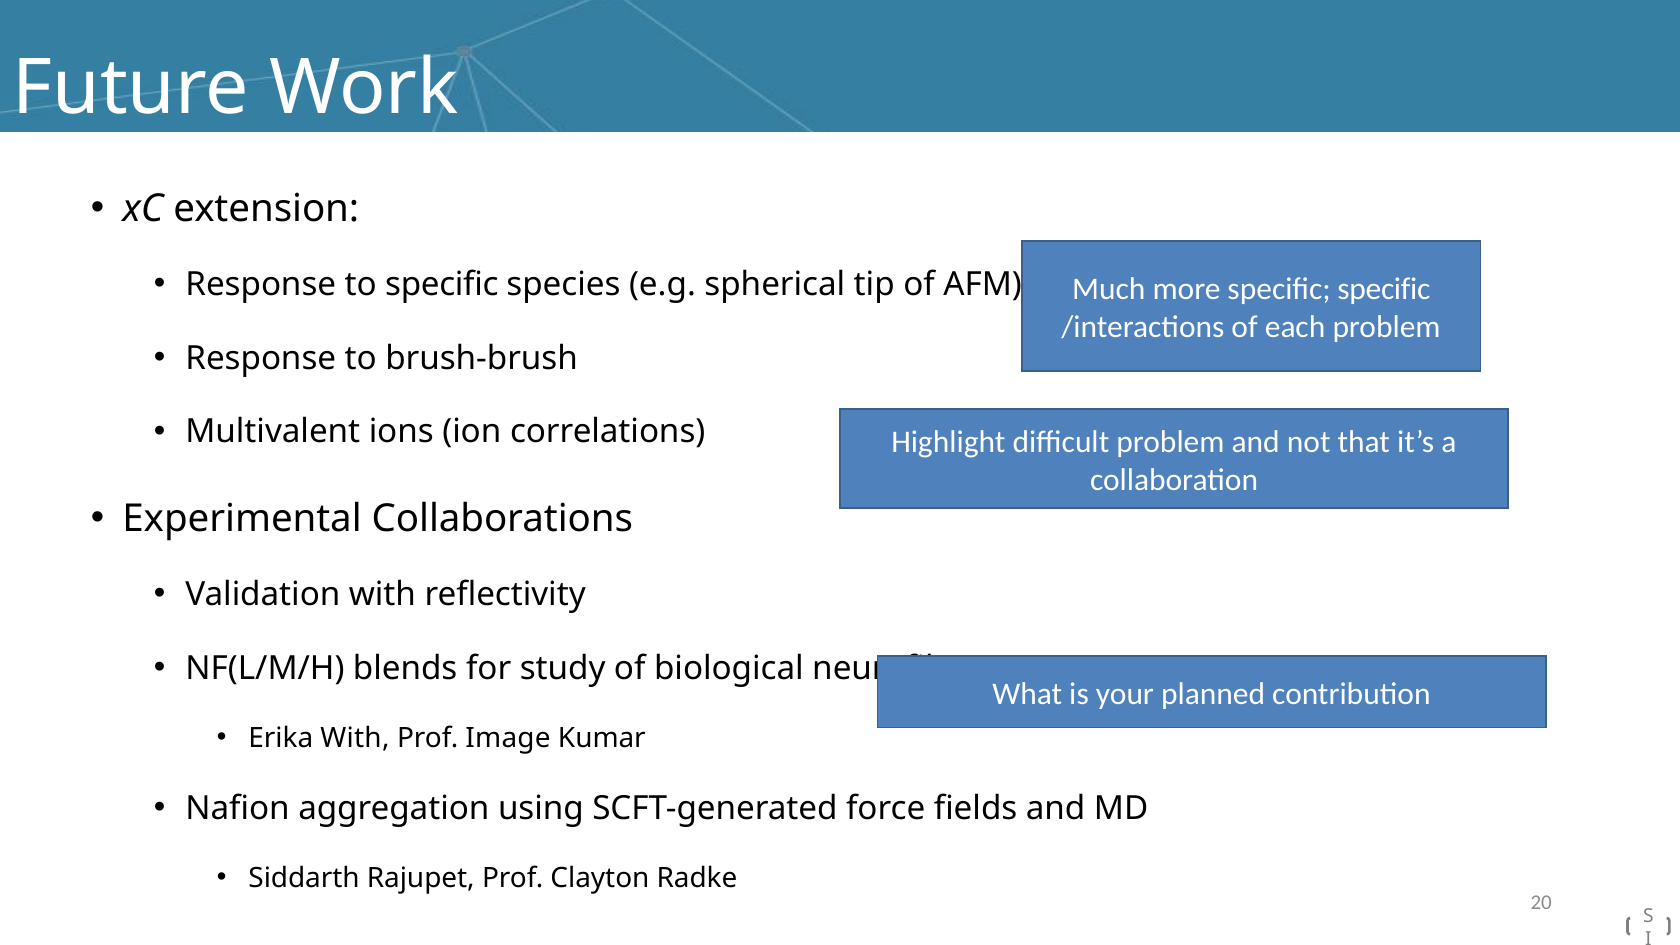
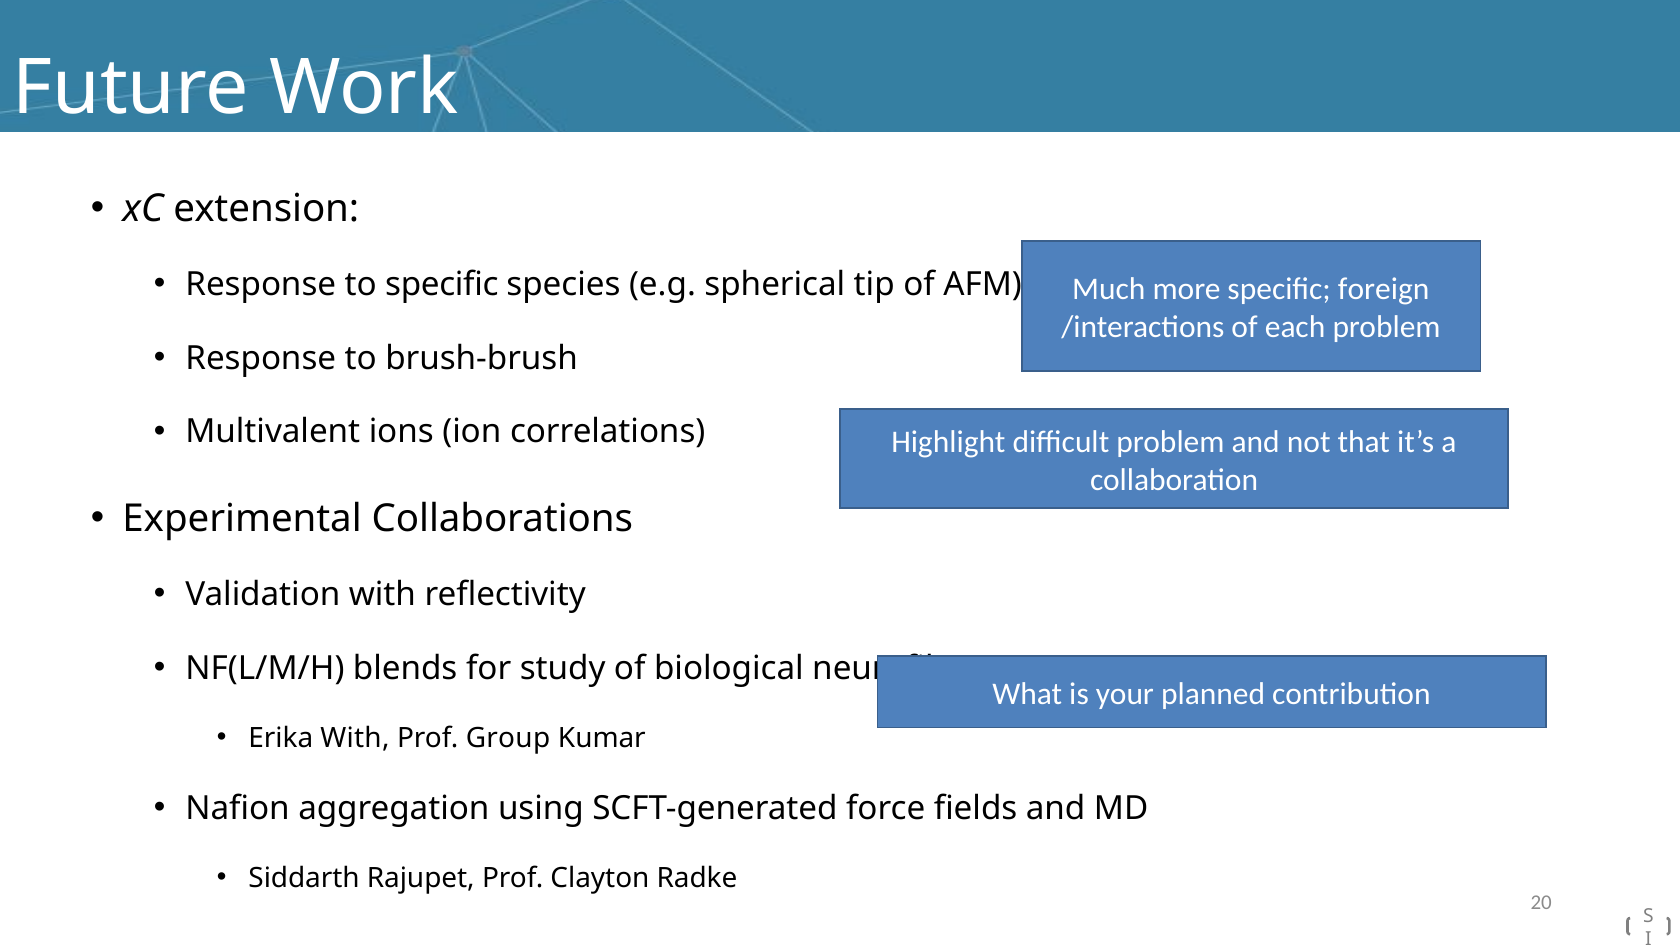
specific specific: specific -> foreign
Image: Image -> Group
